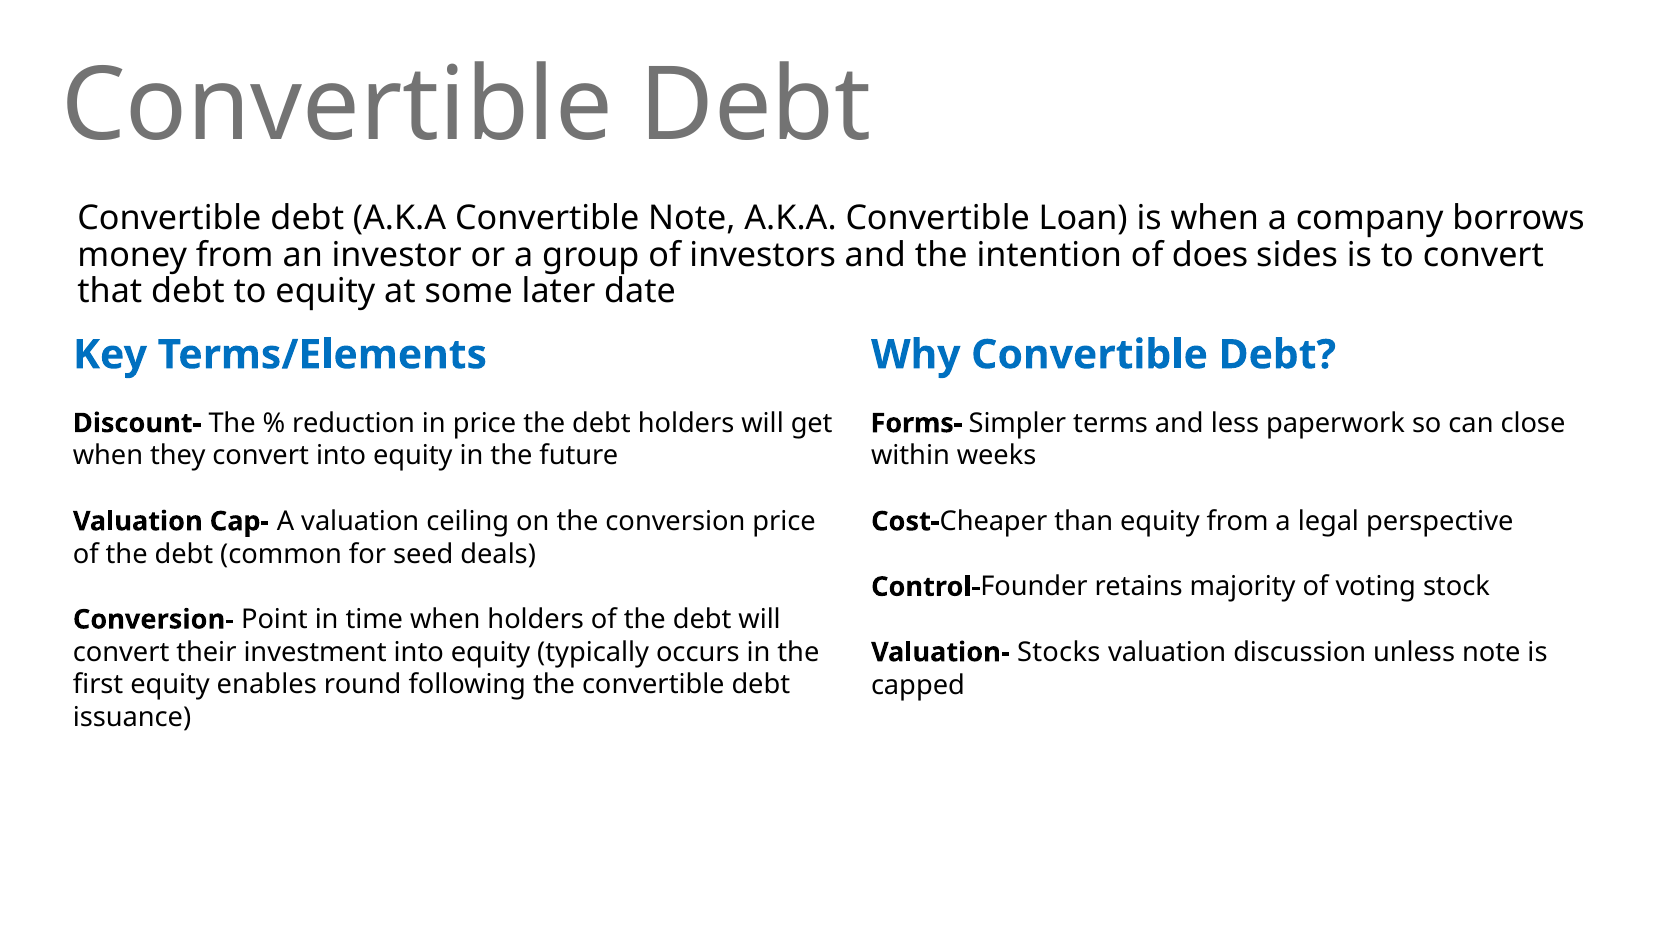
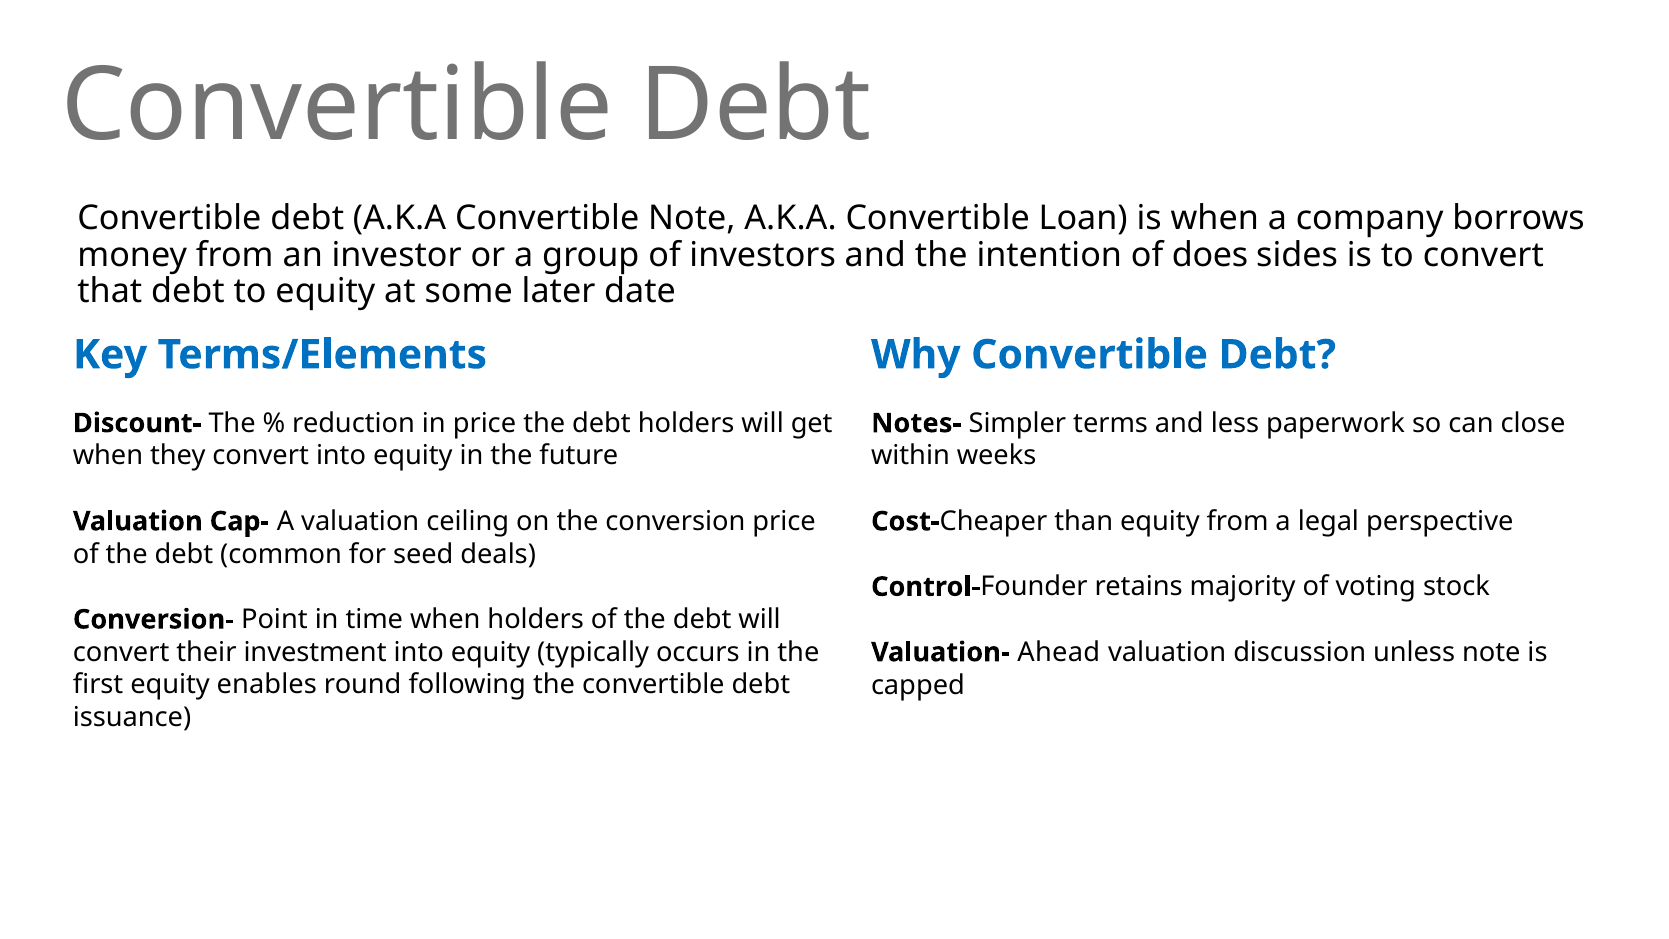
Forms-: Forms- -> Notes-
Stocks: Stocks -> Ahead
